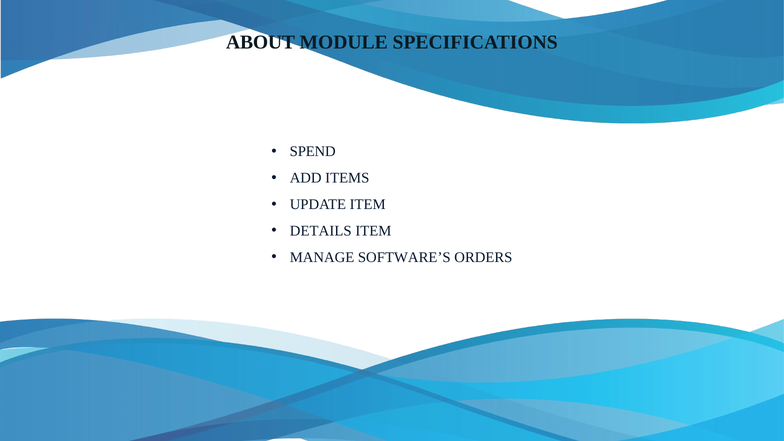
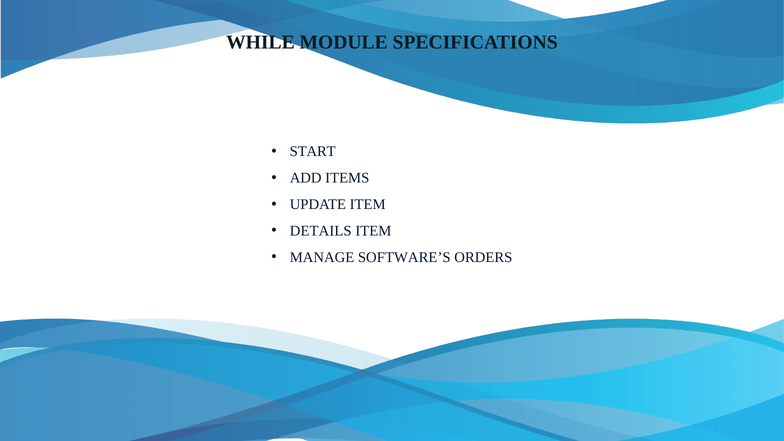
ABOUT: ABOUT -> WHILE
SPEND: SPEND -> START
